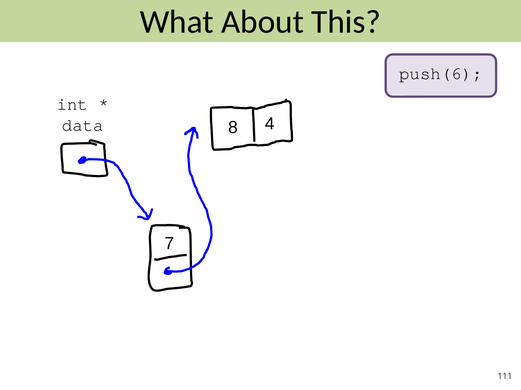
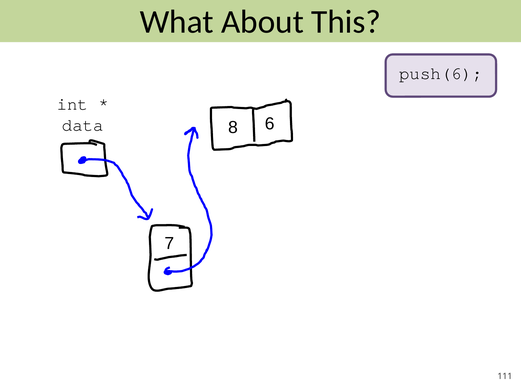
4: 4 -> 6
